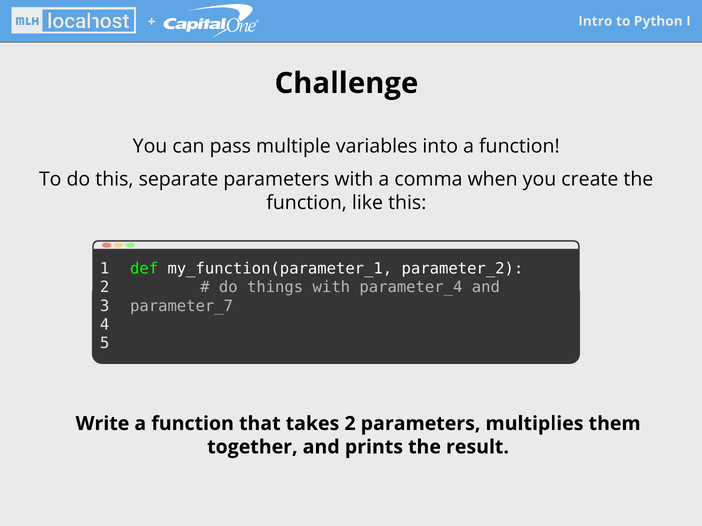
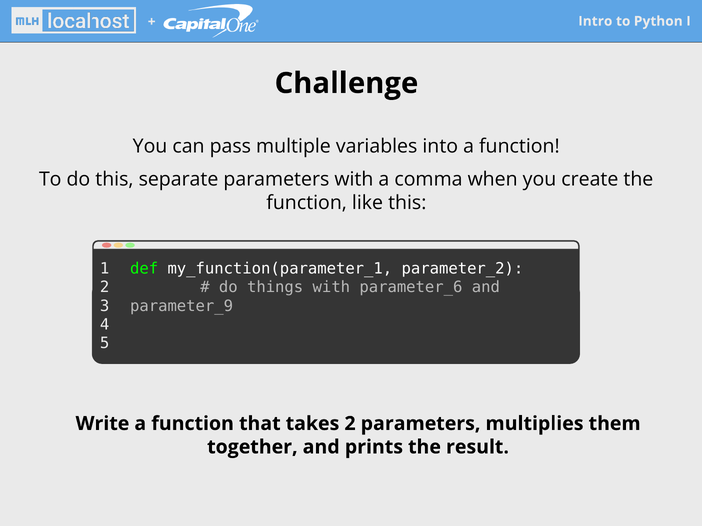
parameter_4: parameter_4 -> parameter_6
parameter_7: parameter_7 -> parameter_9
